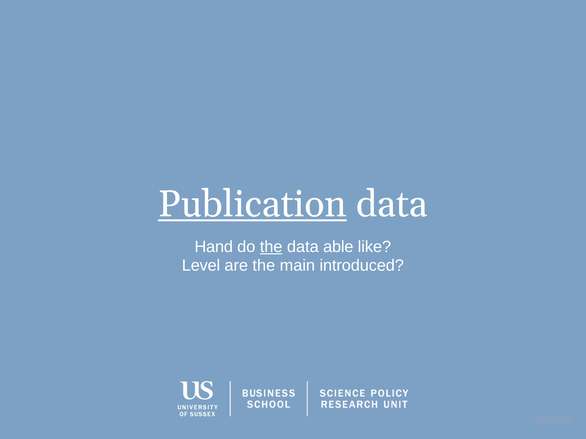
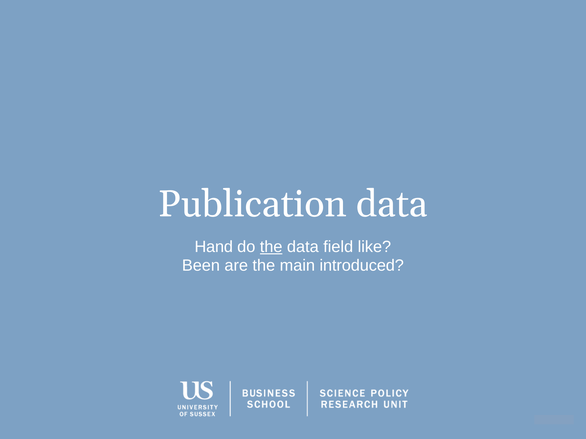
Publication underline: present -> none
able: able -> field
Level: Level -> Been
